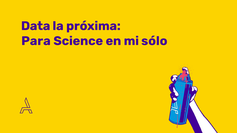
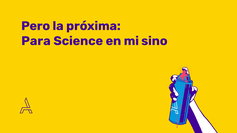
Data: Data -> Pero
sólo: sólo -> sino
